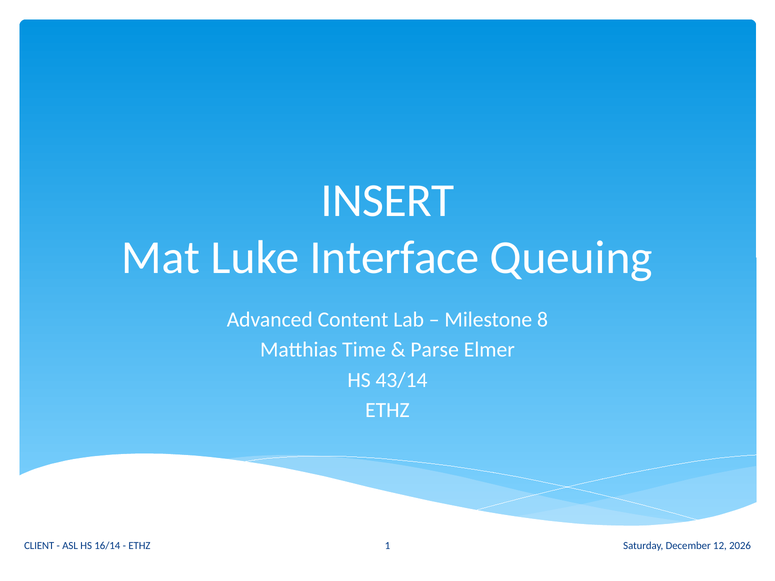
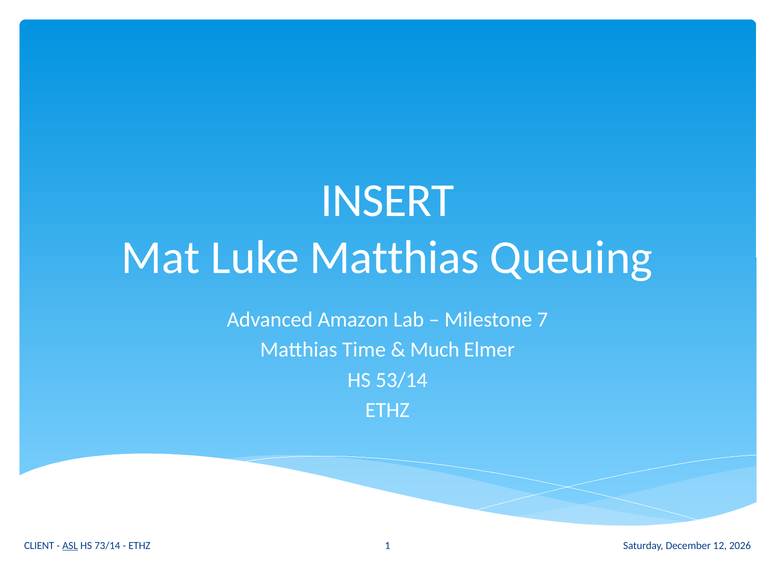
Luke Interface: Interface -> Matthias
Content: Content -> Amazon
8: 8 -> 7
Parse: Parse -> Much
43/14: 43/14 -> 53/14
ASL underline: none -> present
16/14: 16/14 -> 73/14
